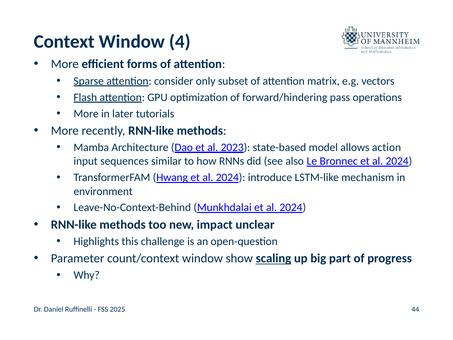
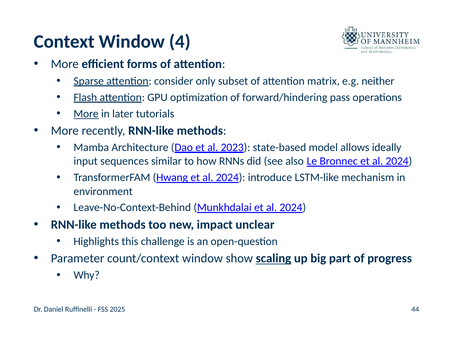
vectors: vectors -> neither
More at (86, 114) underline: none -> present
action: action -> ideally
